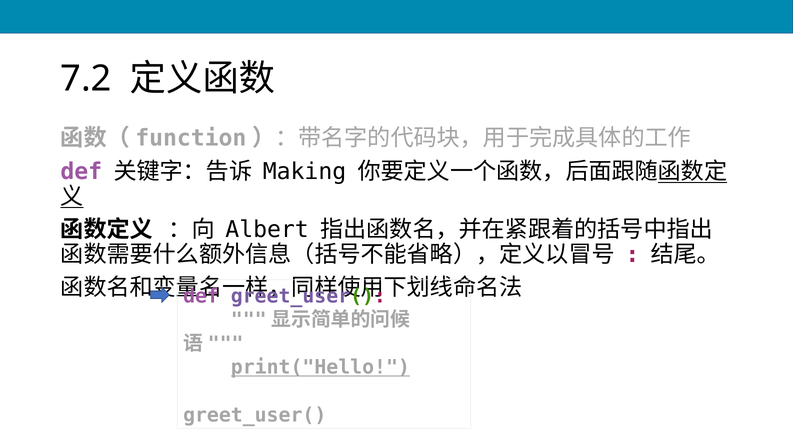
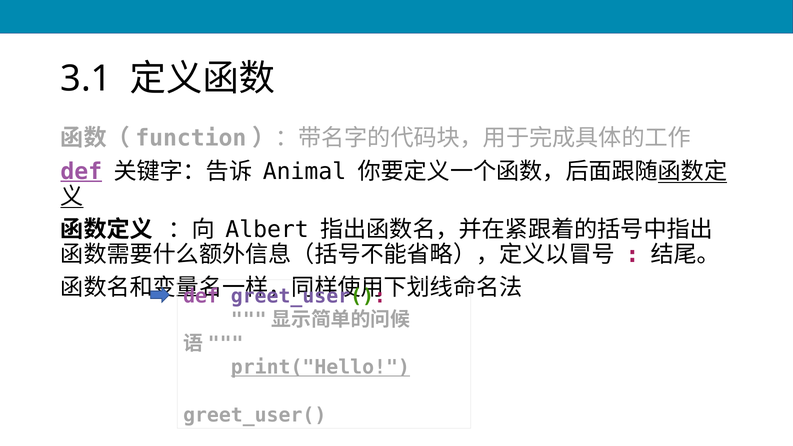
7.2: 7.2 -> 3.1
def at (81, 171) underline: none -> present
Making: Making -> Animal
